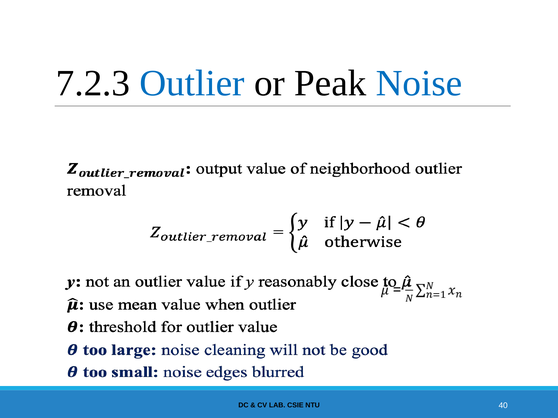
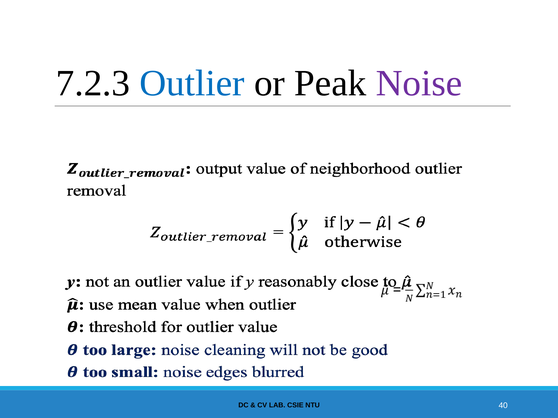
Noise colour: blue -> purple
